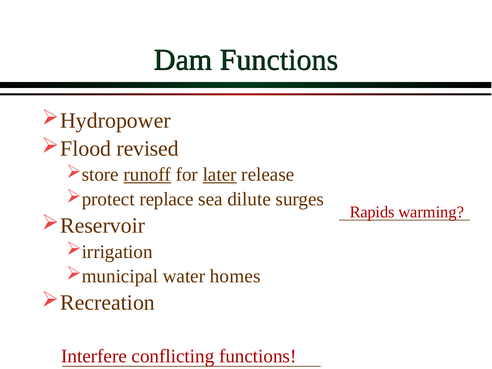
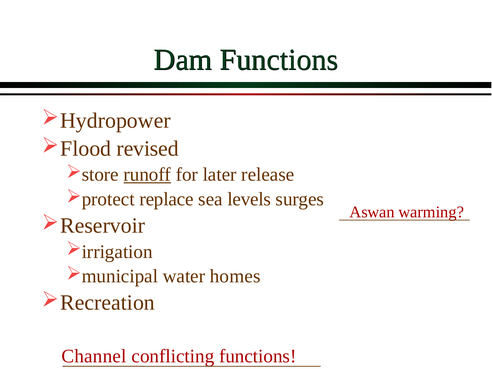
later underline: present -> none
dilute: dilute -> levels
Rapids: Rapids -> Aswan
Interfere: Interfere -> Channel
